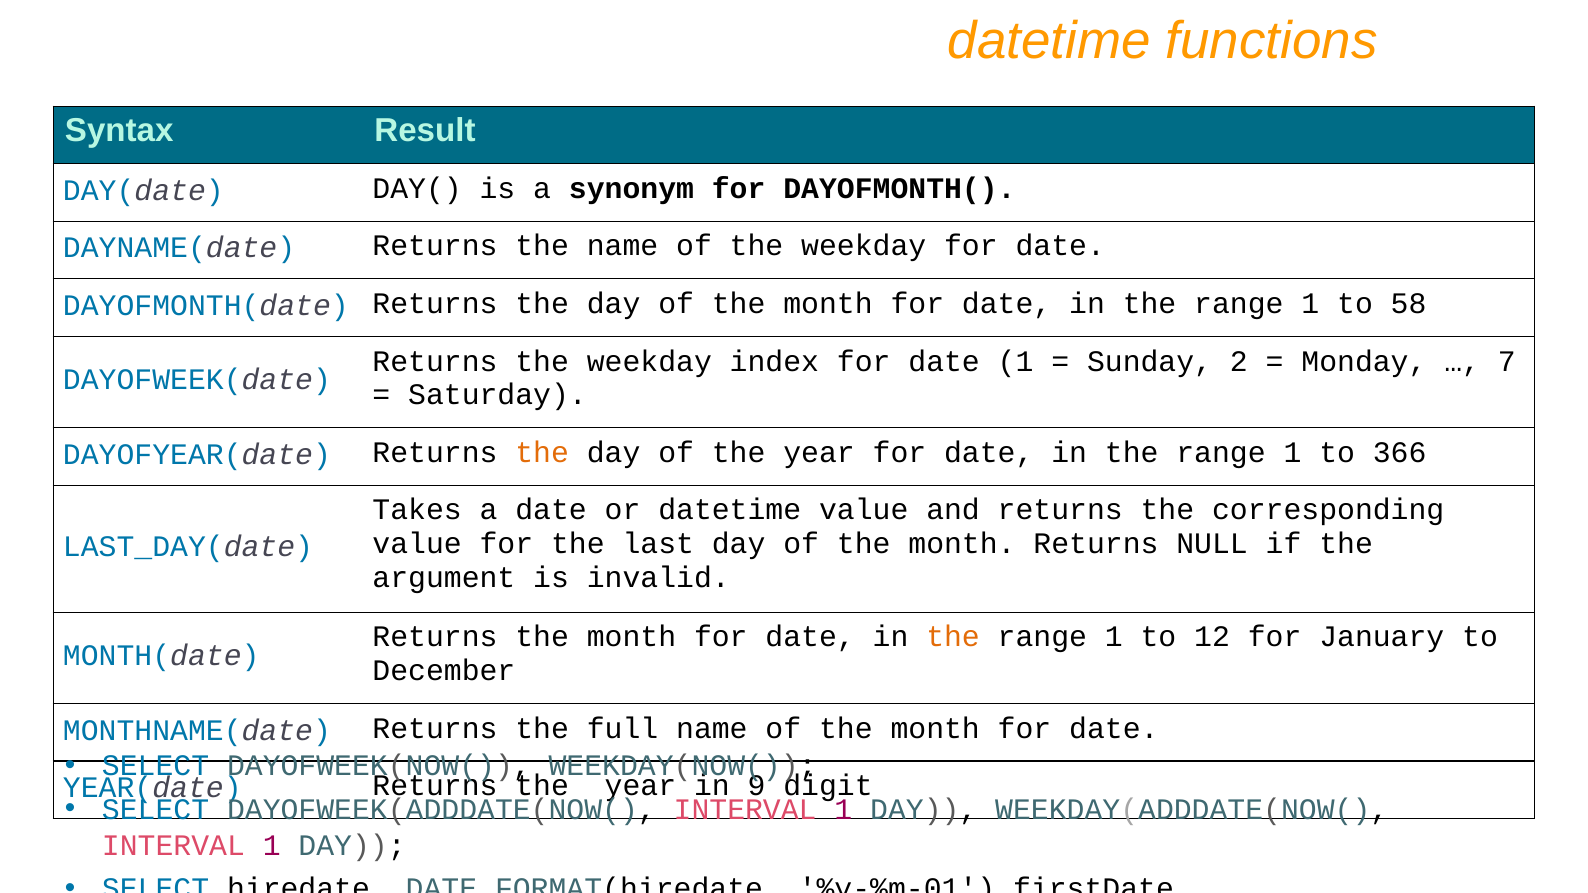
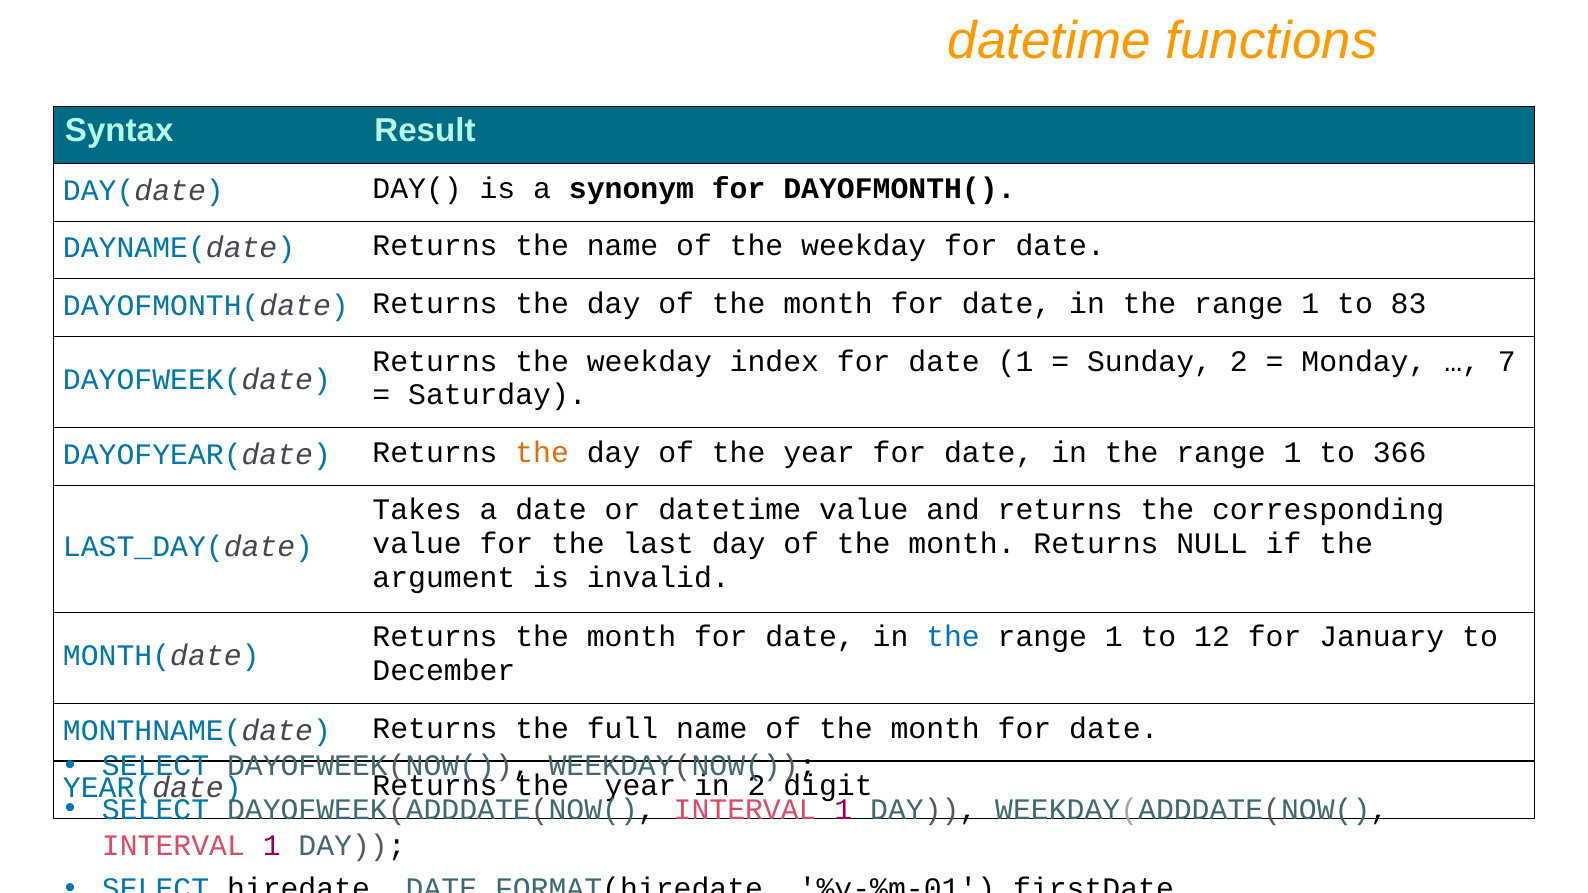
58: 58 -> 83
the at (953, 637) colour: orange -> blue
in 9: 9 -> 2
